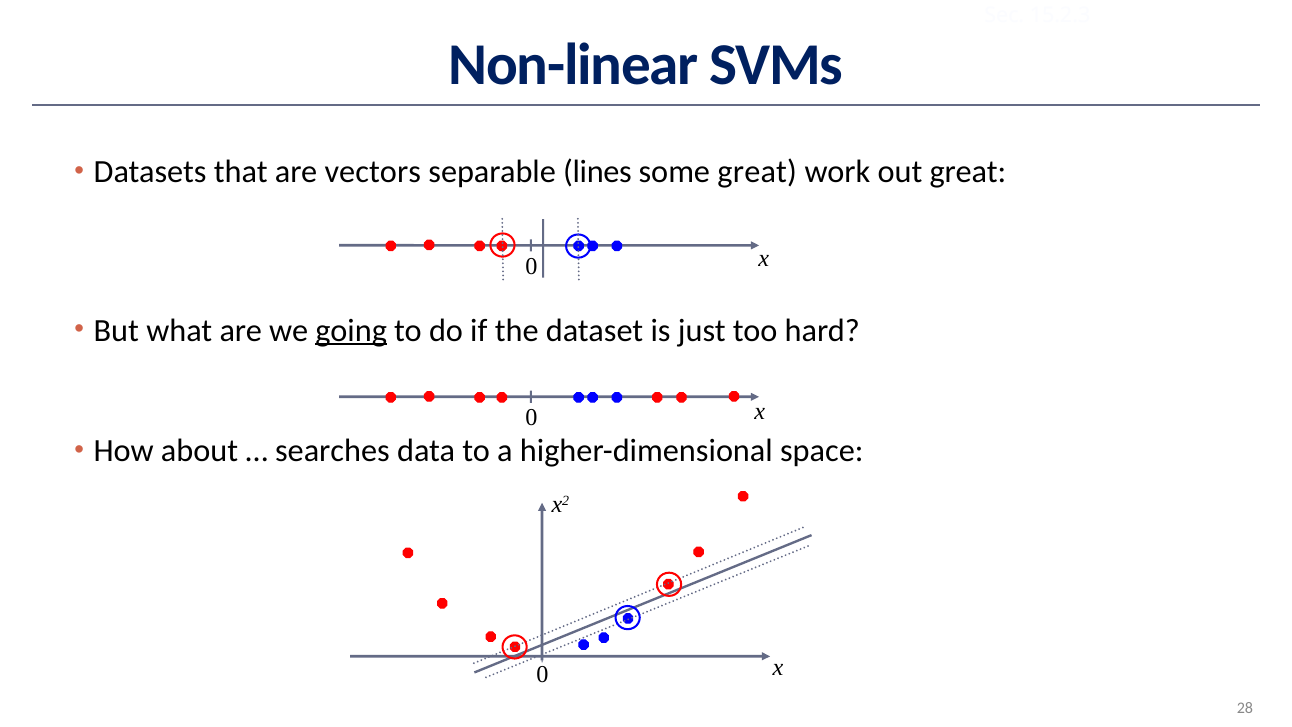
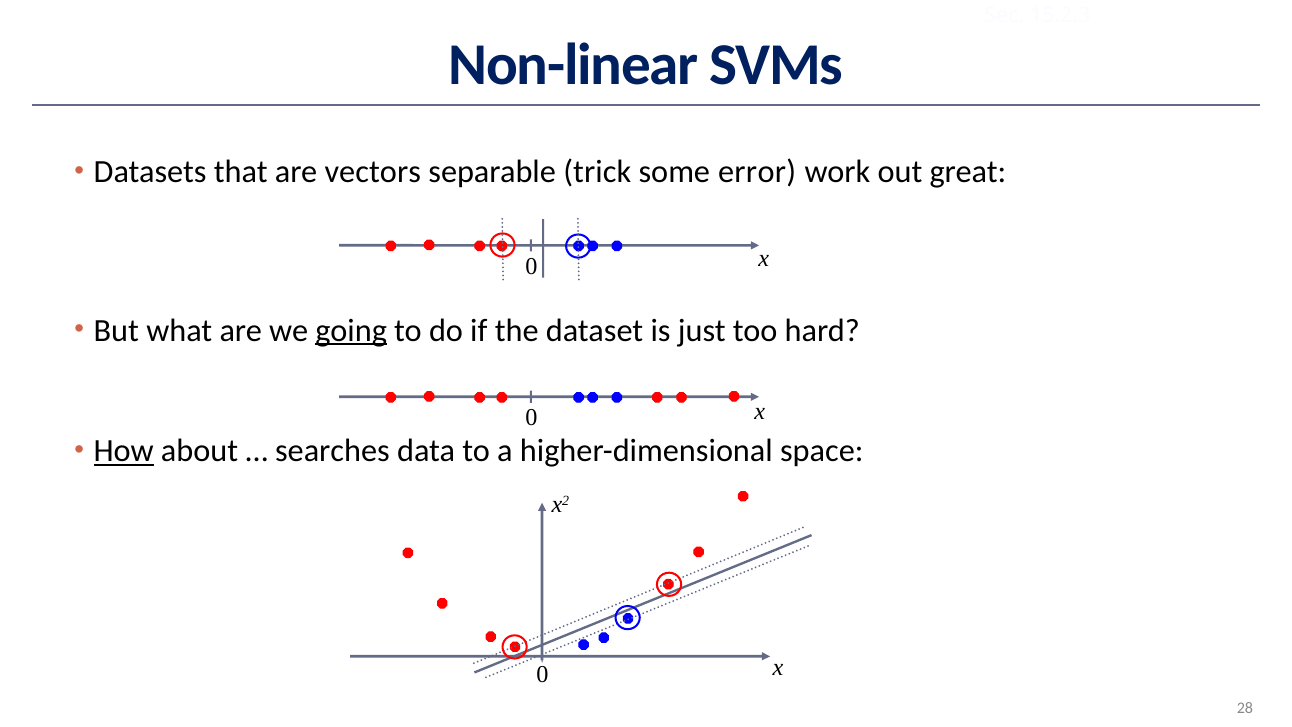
lines: lines -> trick
some great: great -> error
How underline: none -> present
